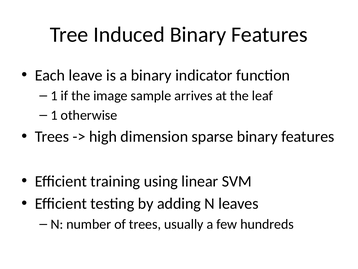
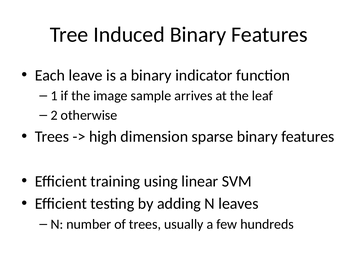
1 at (54, 115): 1 -> 2
